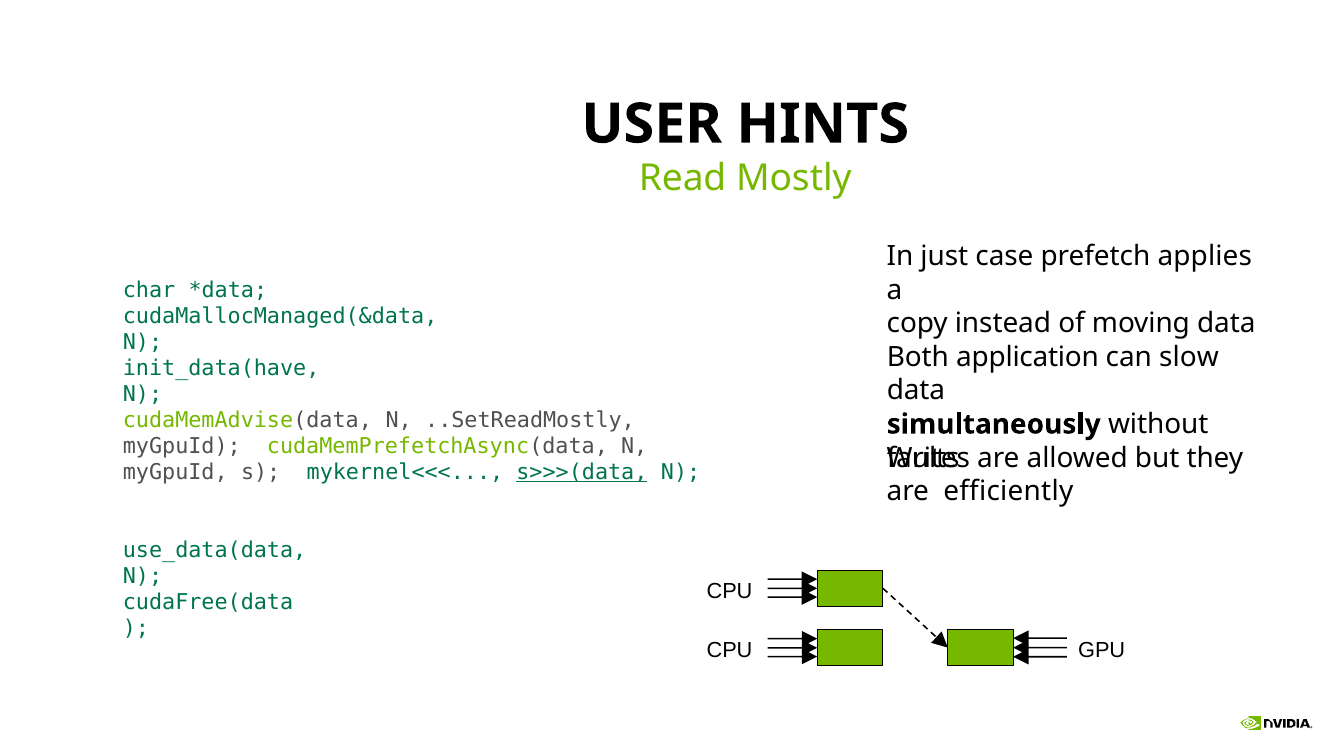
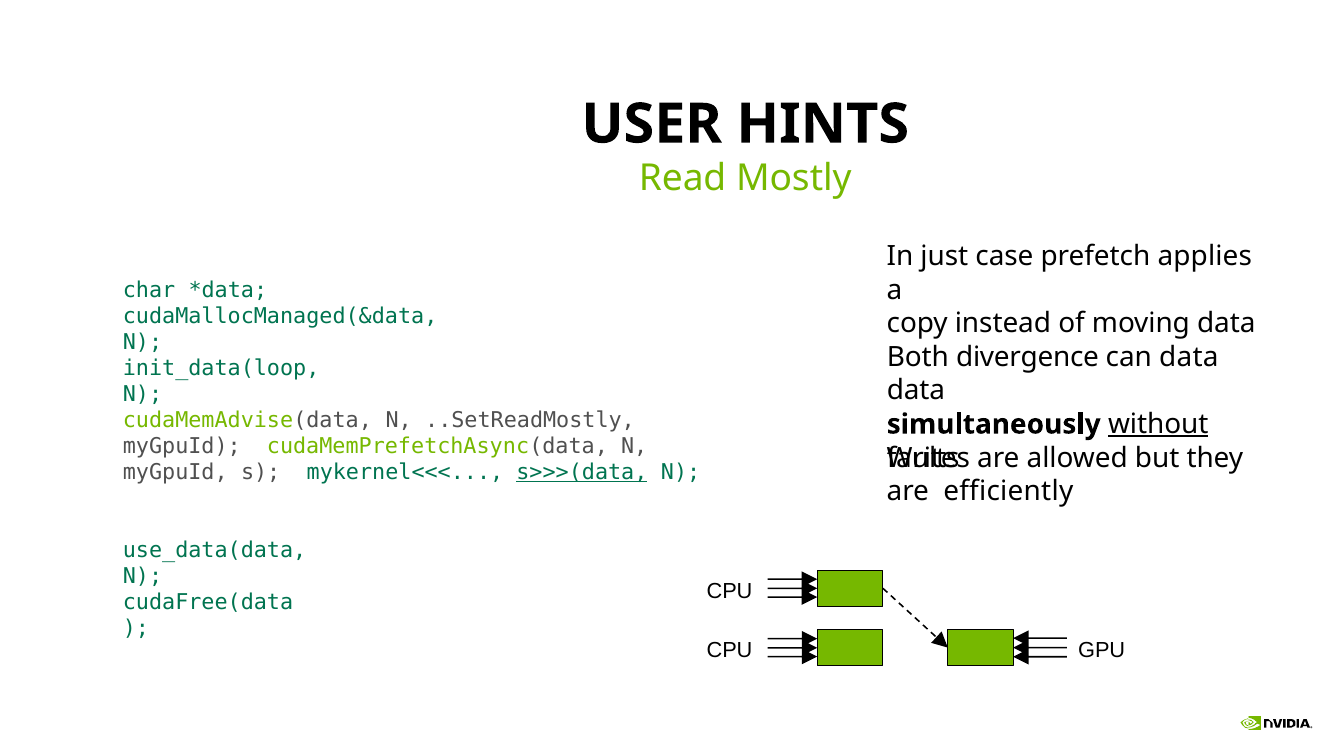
application: application -> divergence
can slow: slow -> data
init_data(have: init_data(have -> init_data(loop
without underline: none -> present
